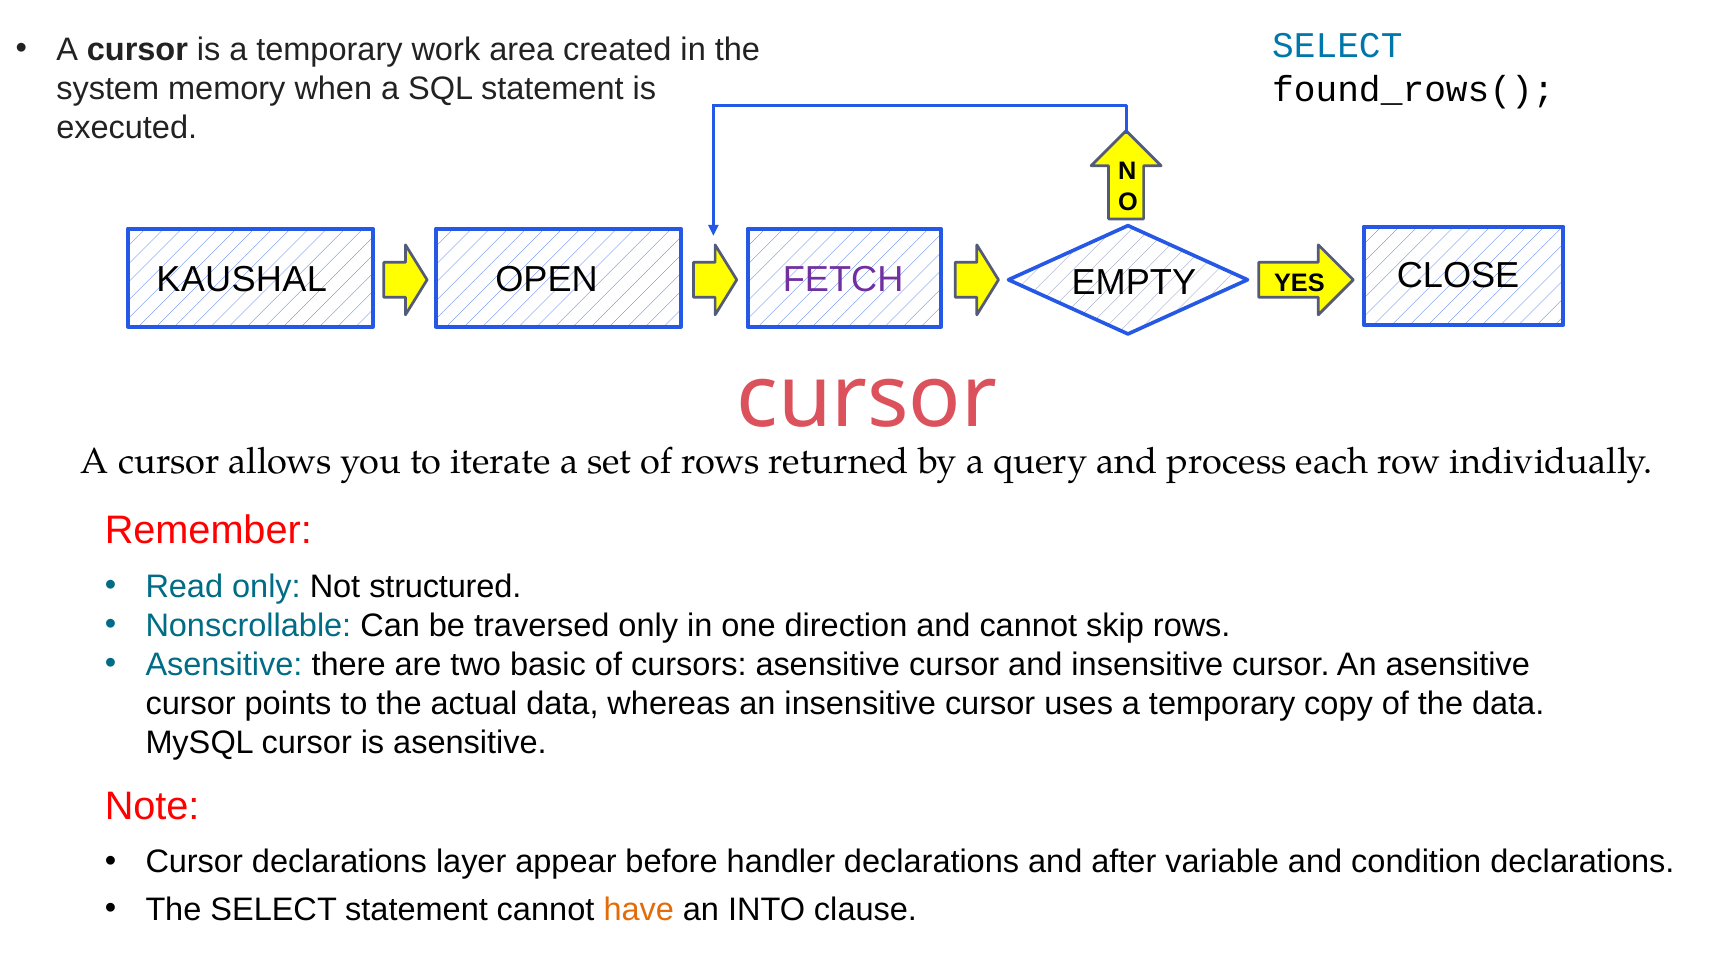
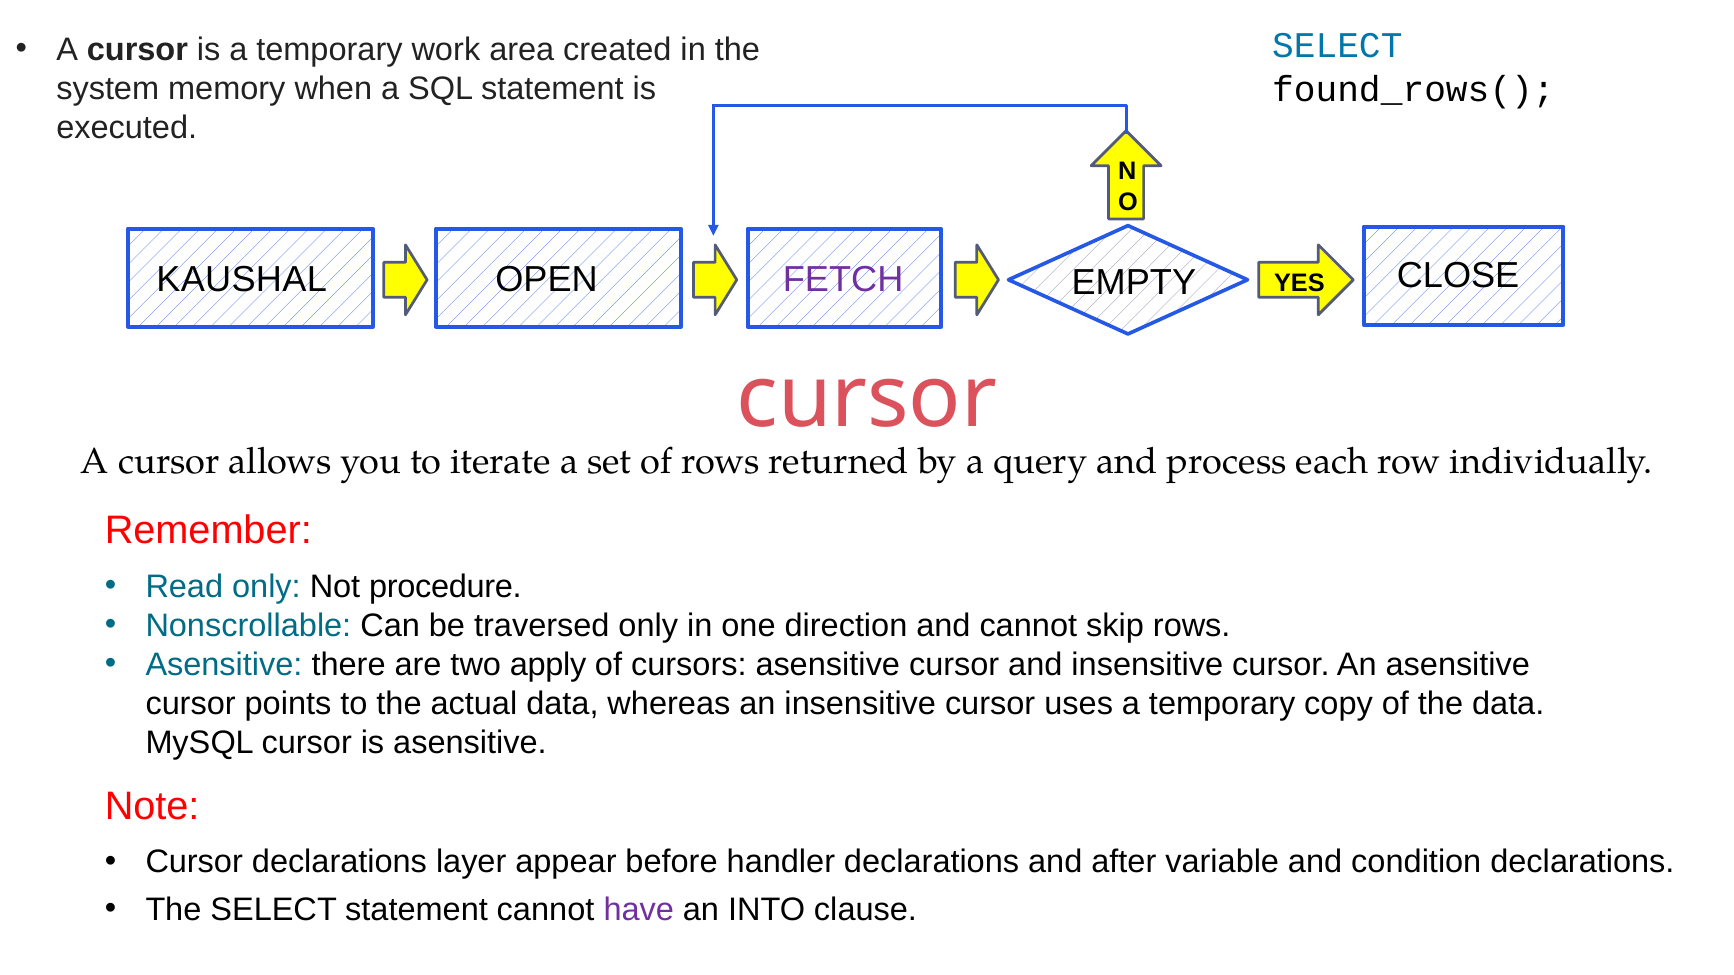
structured: structured -> procedure
basic: basic -> apply
have colour: orange -> purple
